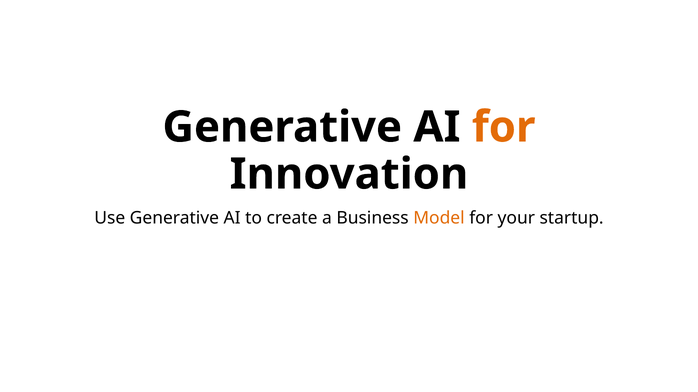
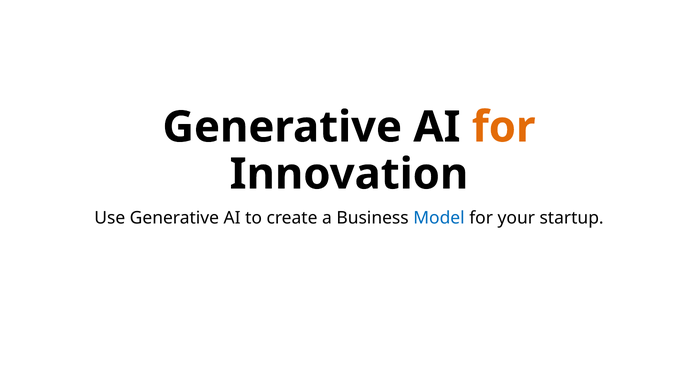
Model colour: orange -> blue
